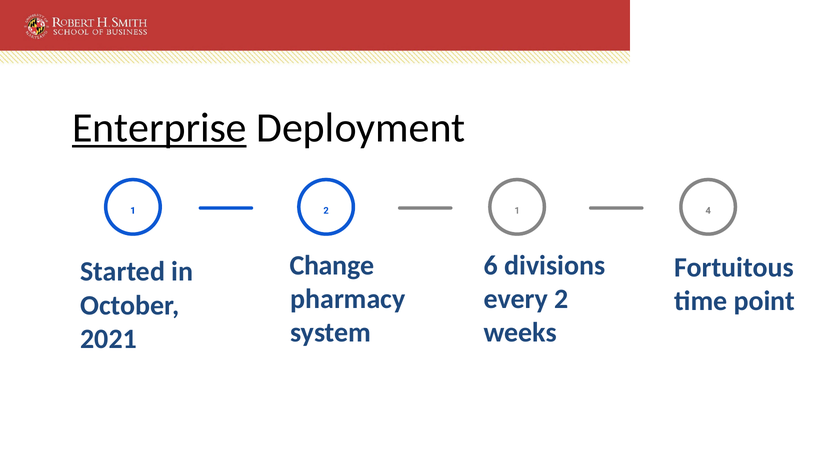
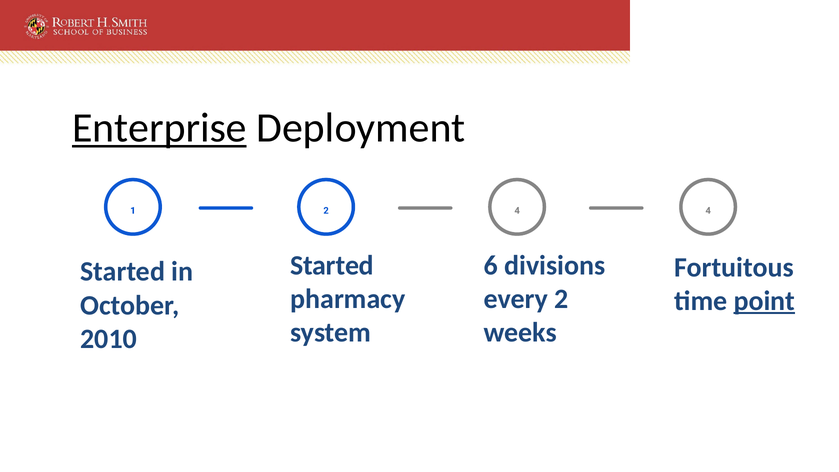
2 1: 1 -> 4
Change at (332, 265): Change -> Started
point underline: none -> present
2021: 2021 -> 2010
